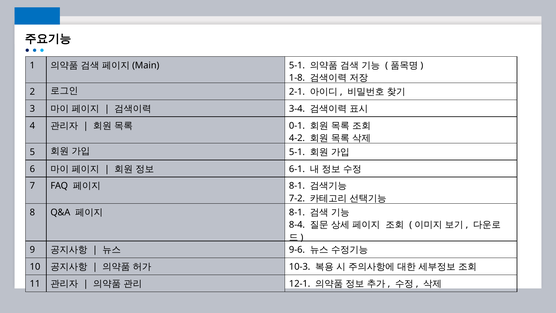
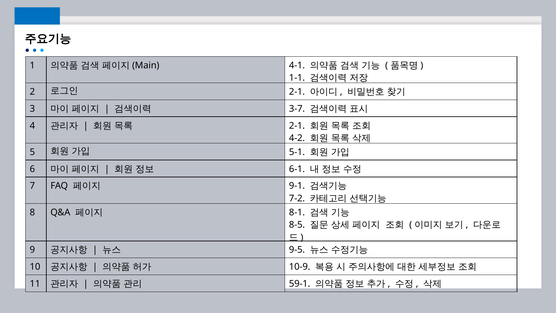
5-1 at (297, 65): 5-1 -> 4-1
1-8: 1-8 -> 1-1
3-4: 3-4 -> 3-7
0-1 at (297, 126): 0-1 -> 2-1
8-1 at (297, 186): 8-1 -> 9-1
8-4: 8-4 -> 8-5
9-6: 9-6 -> 9-5
10-3: 10-3 -> 10-9
12-1: 12-1 -> 59-1
